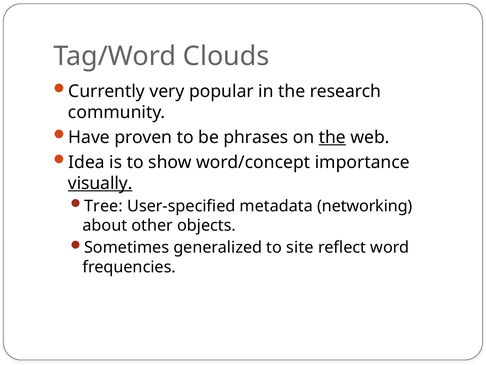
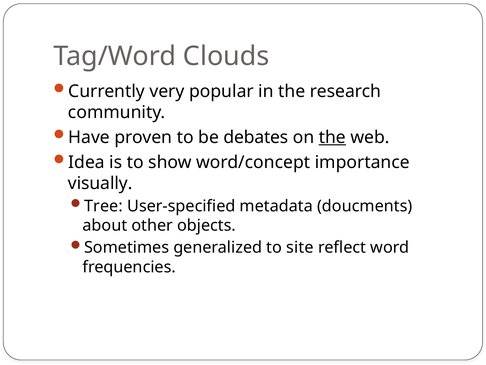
phrases: phrases -> debates
visually underline: present -> none
networking: networking -> doucments
